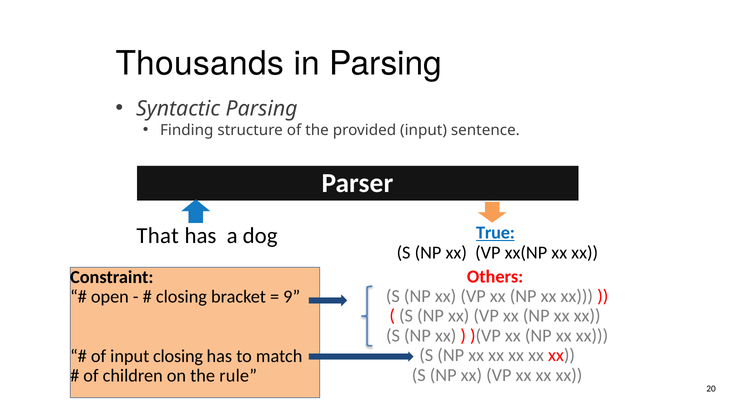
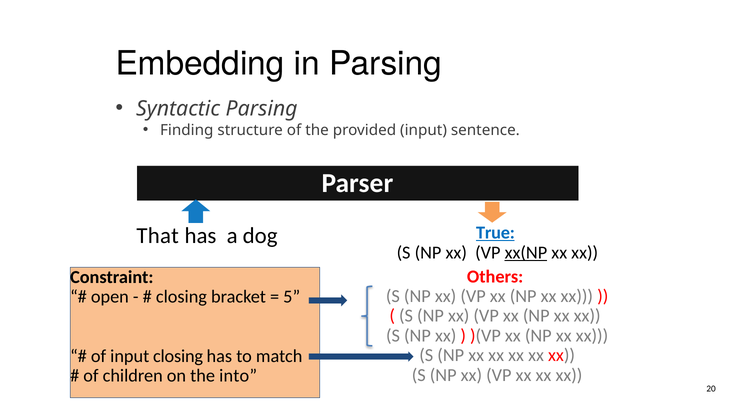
Thousands: Thousands -> Embedding
xx(NP underline: none -> present
9: 9 -> 5
rule: rule -> into
